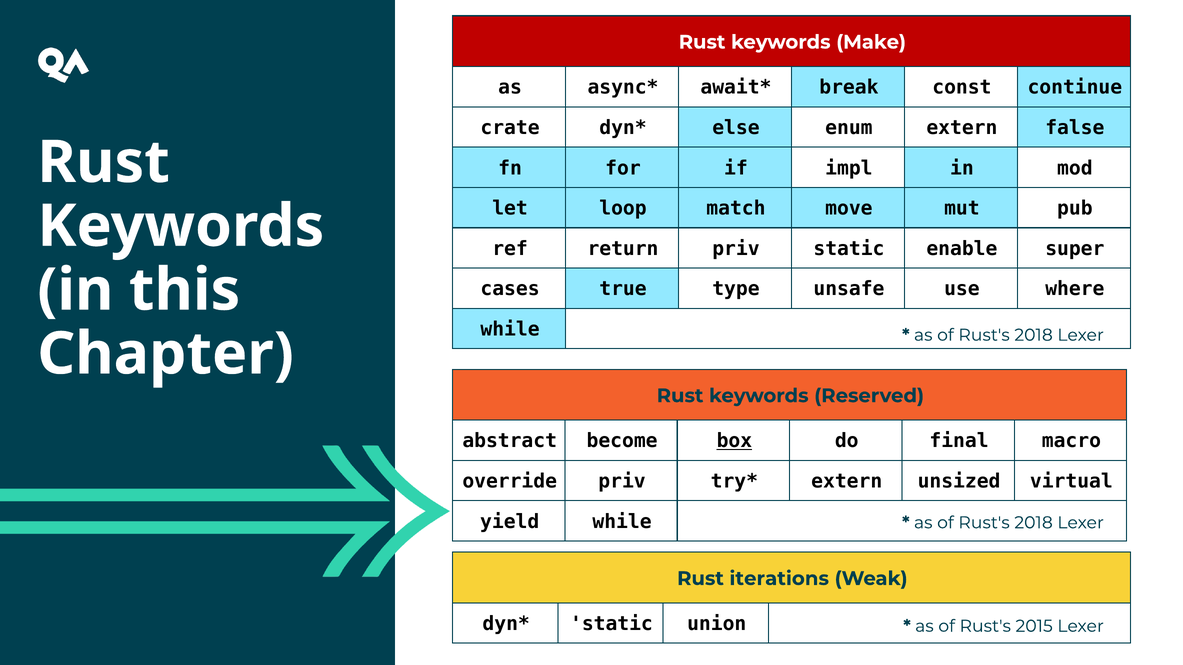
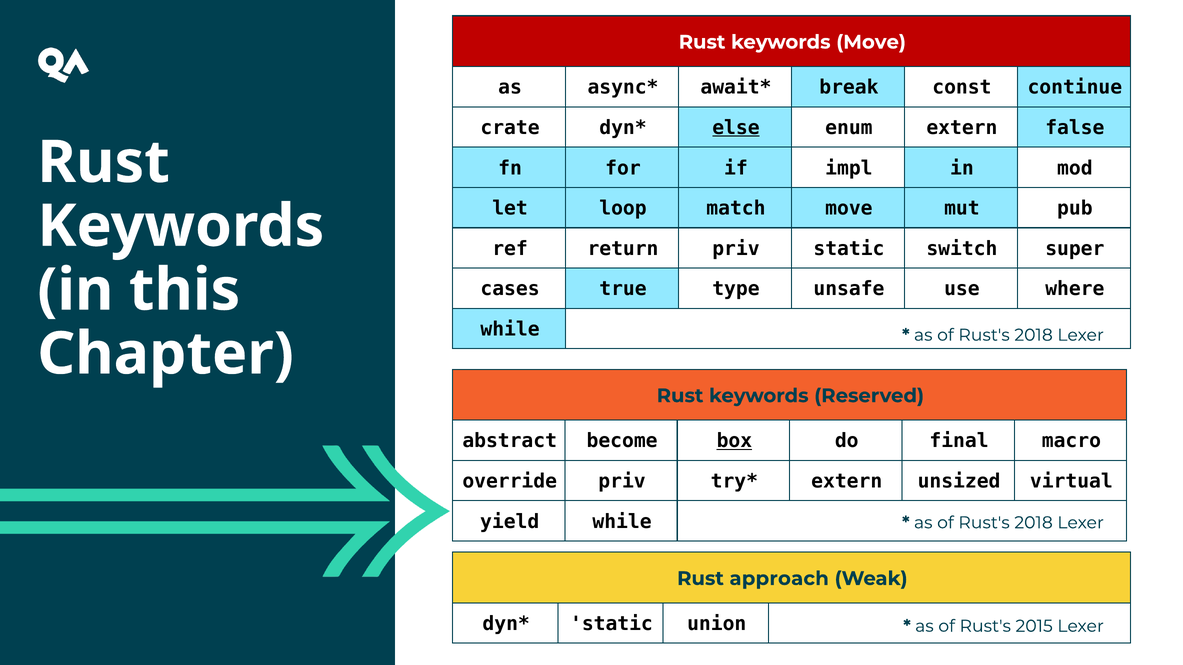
keywords Make: Make -> Move
else underline: none -> present
enable: enable -> switch
iterations: iterations -> approach
